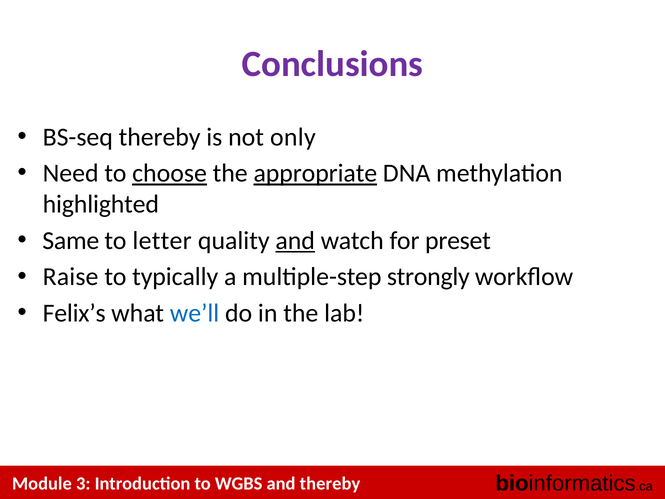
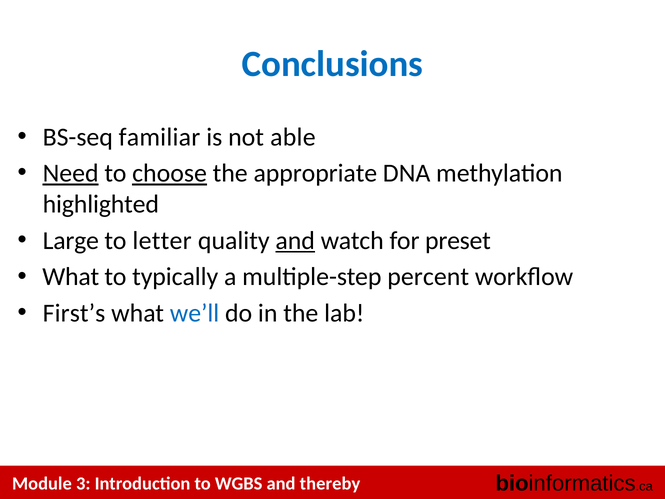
Conclusions colour: purple -> blue
BS-seq thereby: thereby -> familiar
only: only -> able
Need underline: none -> present
appropriate underline: present -> none
Same: Same -> Large
Raise at (71, 277): Raise -> What
strongly: strongly -> percent
Felix’s: Felix’s -> First’s
